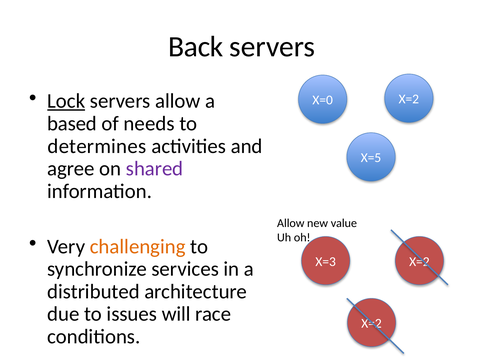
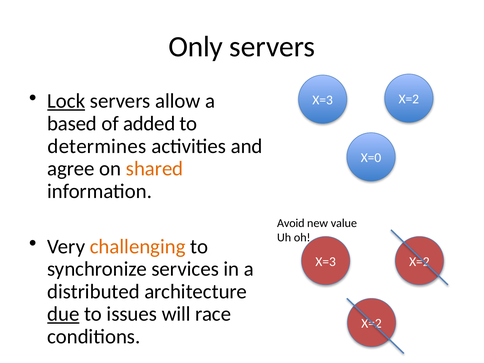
Back: Back -> Only
X=0 at (323, 100): X=0 -> X=3
needs: needs -> added
X=5: X=5 -> X=0
shared colour: purple -> orange
Allow at (291, 223): Allow -> Avoid
due underline: none -> present
